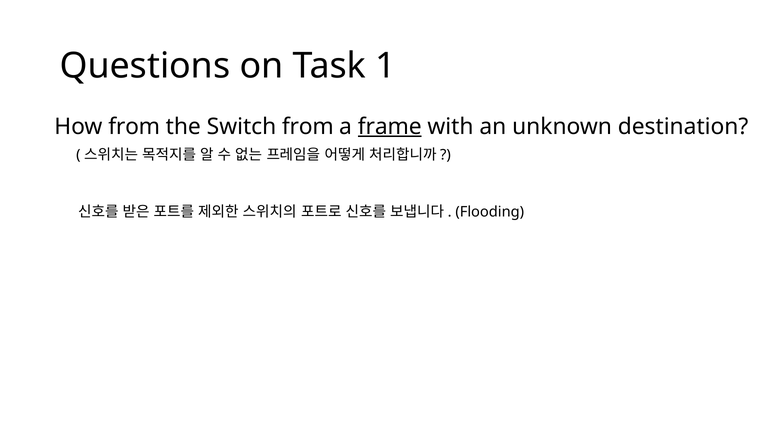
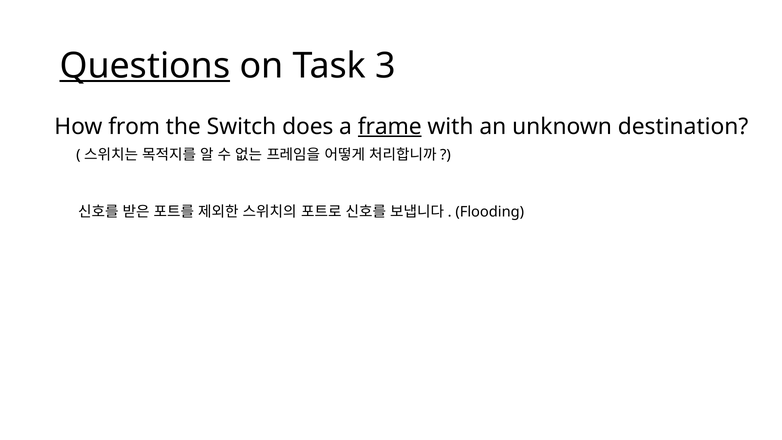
Questions underline: none -> present
1: 1 -> 3
Switch from: from -> does
